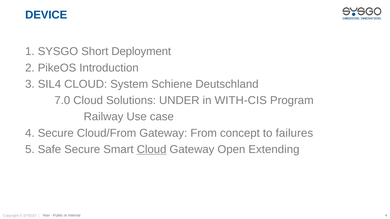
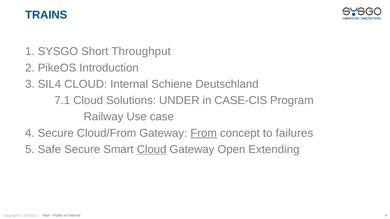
DEVICE: DEVICE -> TRAINS
Deployment: Deployment -> Throughput
CLOUD System: System -> Internal
7.0: 7.0 -> 7.1
WITH-CIS: WITH-CIS -> CASE-CIS
From underline: none -> present
